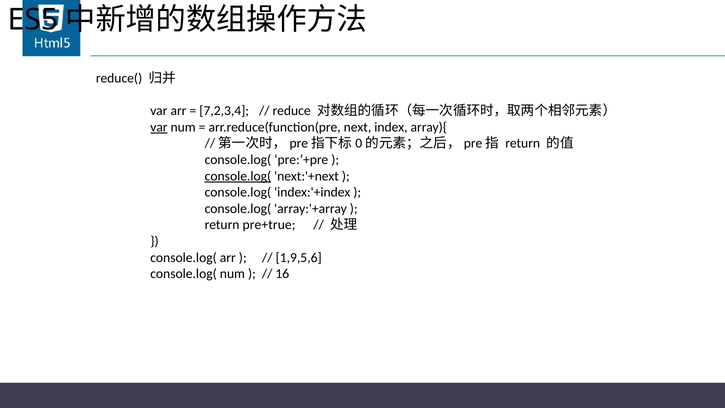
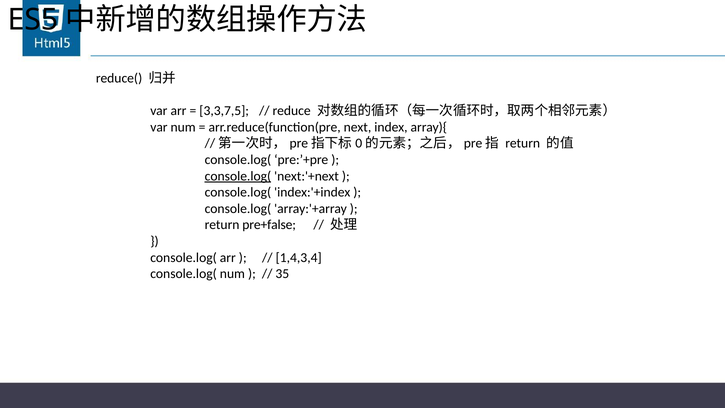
7,2,3,4: 7,2,3,4 -> 3,3,7,5
var at (159, 127) underline: present -> none
pre+true: pre+true -> pre+false
1,9,5,6: 1,9,5,6 -> 1,4,3,4
16: 16 -> 35
